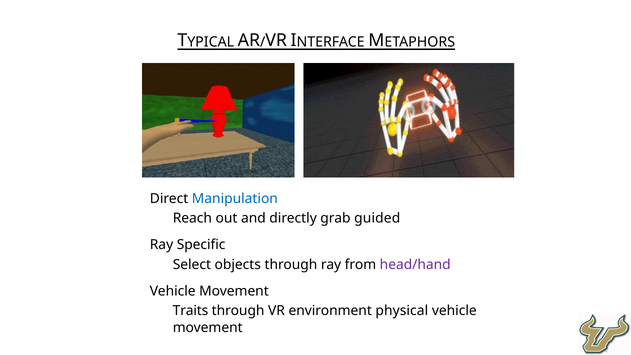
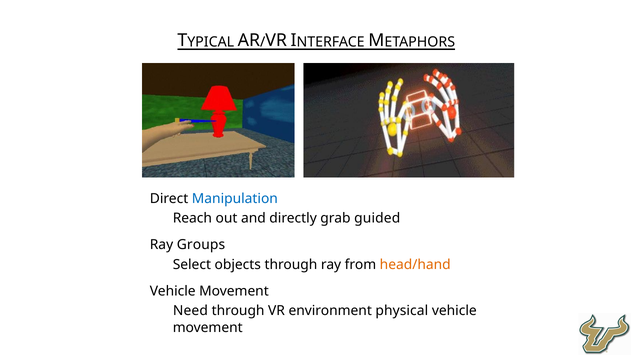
Specific: Specific -> Groups
head/hand colour: purple -> orange
Traits: Traits -> Need
